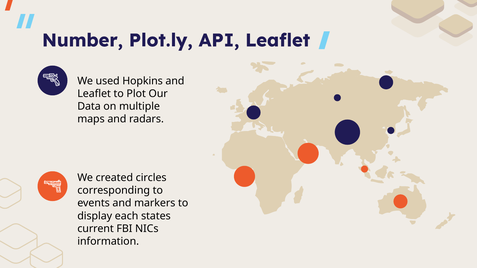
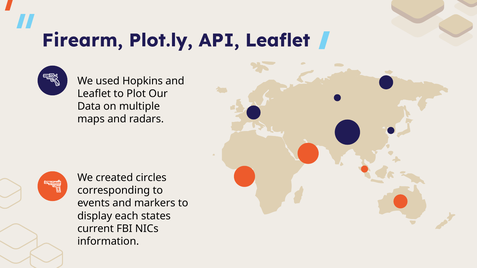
Number: Number -> Firearm
